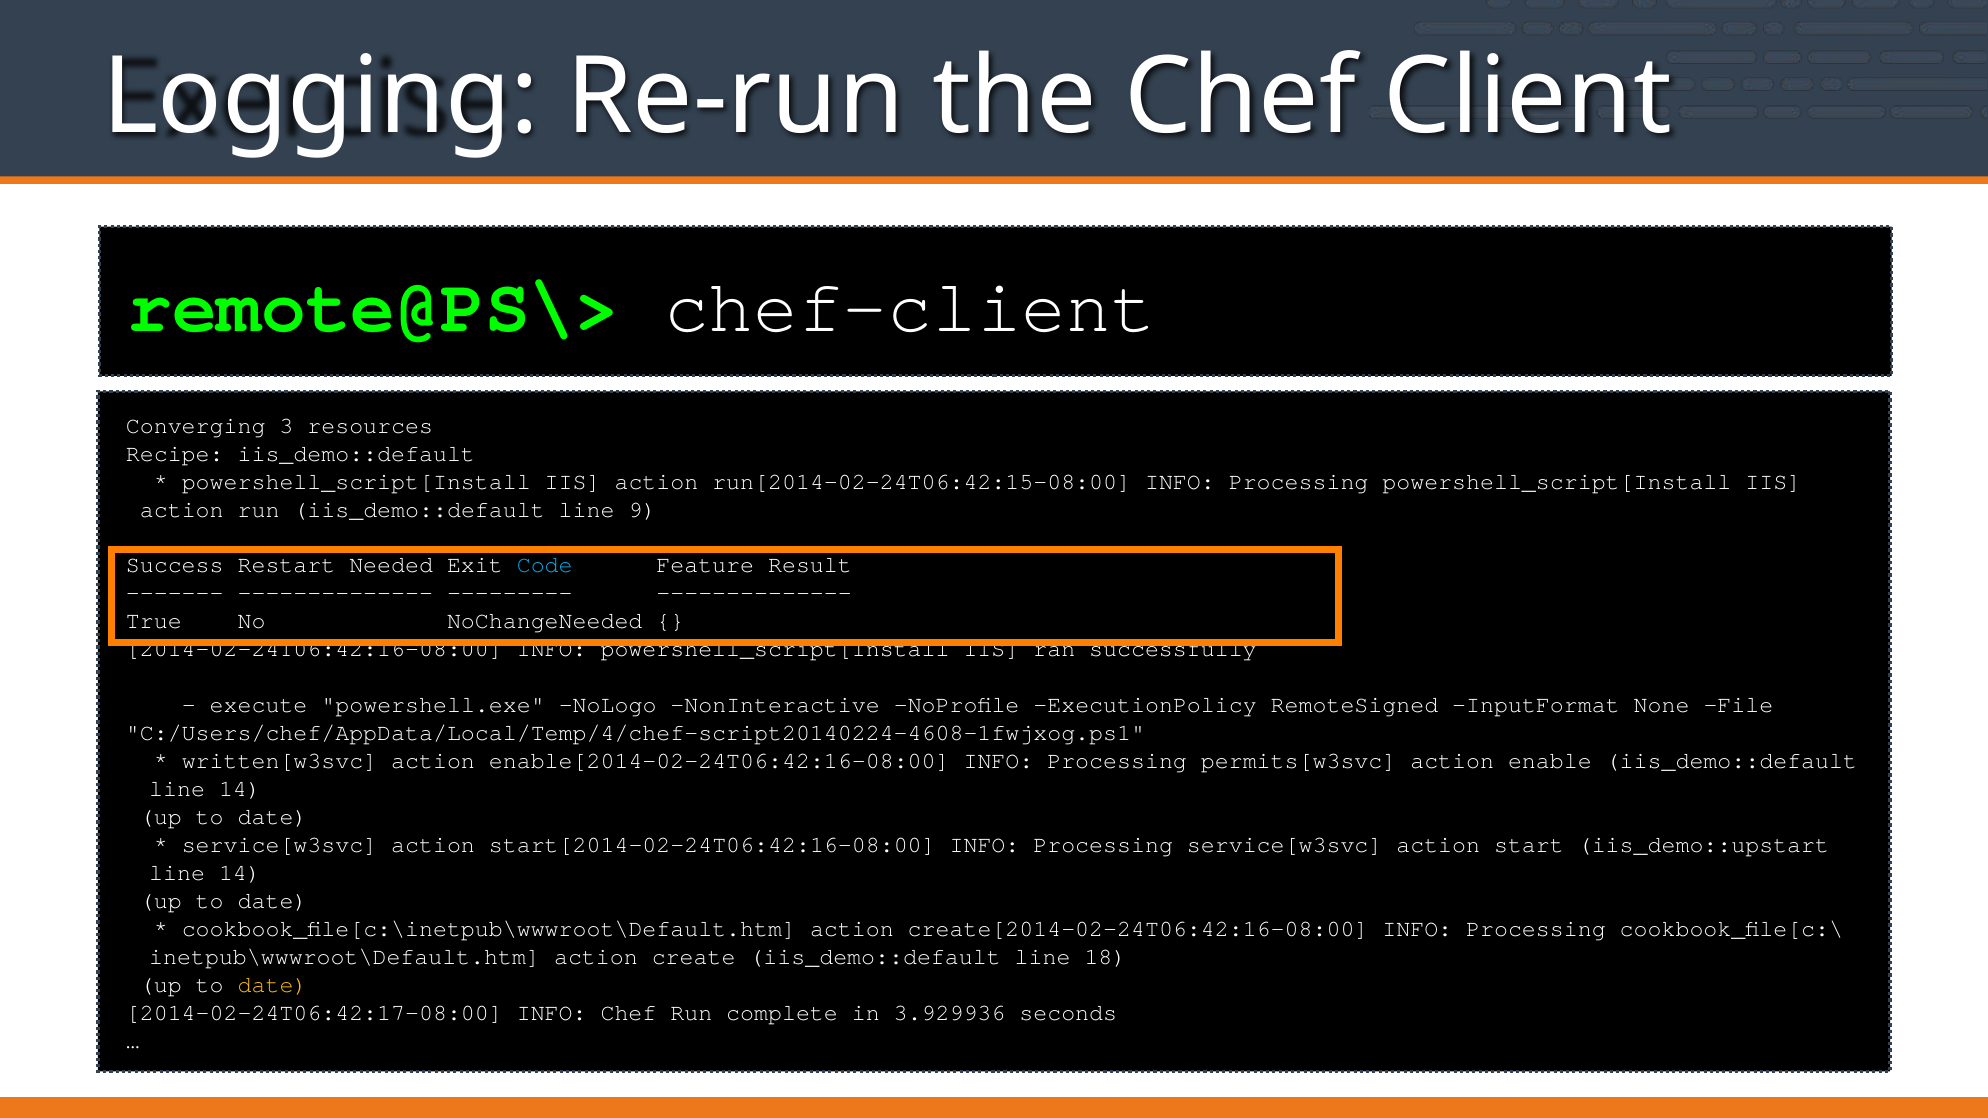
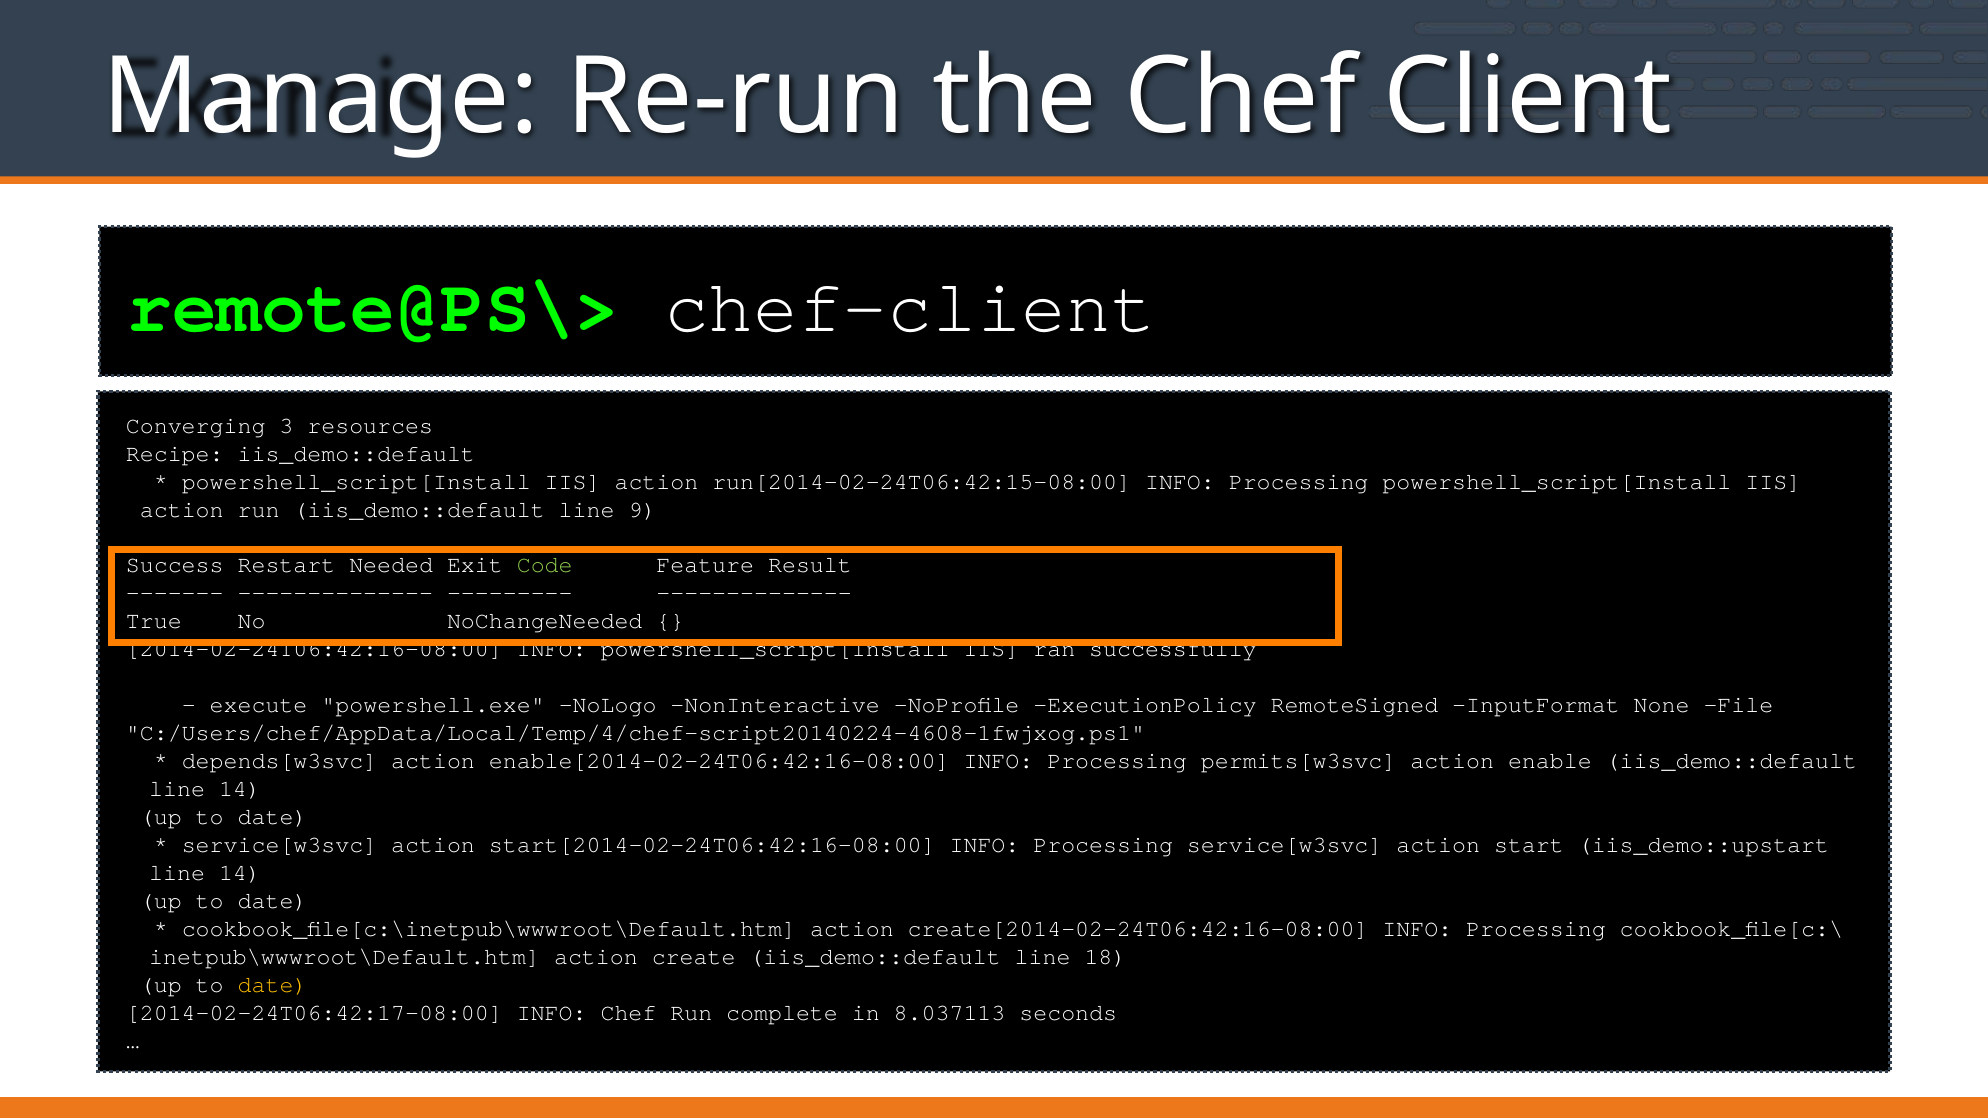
Logging: Logging -> Manage
Code colour: light blue -> light green
written[w3svc: written[w3svc -> depends[w3svc
3.929936: 3.929936 -> 8.037113
